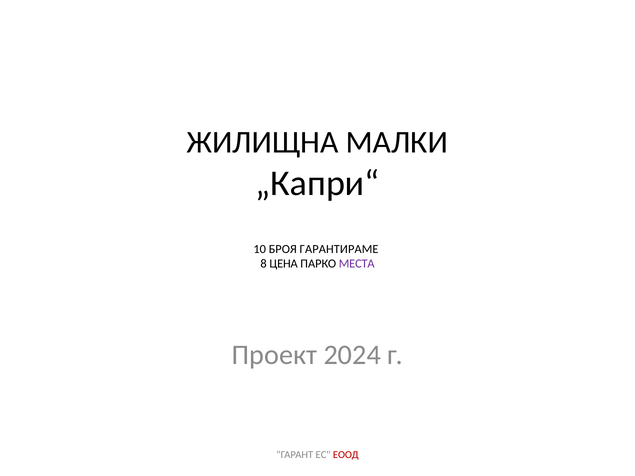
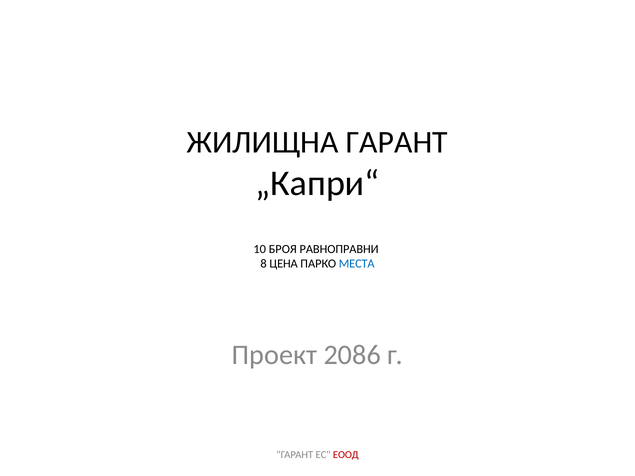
ЖИЛИЩНА МАЛКИ: МАЛКИ -> ГАРАНТ
ГАРАНТИРАМЕ: ГАРАНТИРАМЕ -> РАВНОПРАВНИ
МЕСТА colour: purple -> blue
2024: 2024 -> 2086
